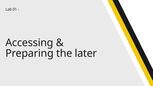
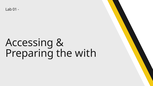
later: later -> with
